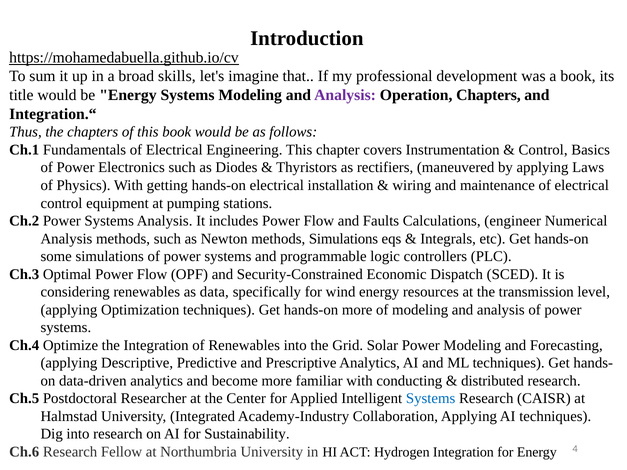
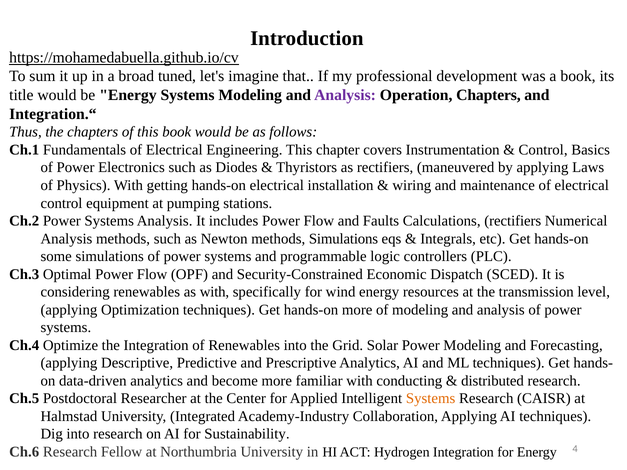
skills: skills -> tuned
Calculations engineer: engineer -> rectifiers
as data: data -> with
Systems at (431, 399) colour: blue -> orange
